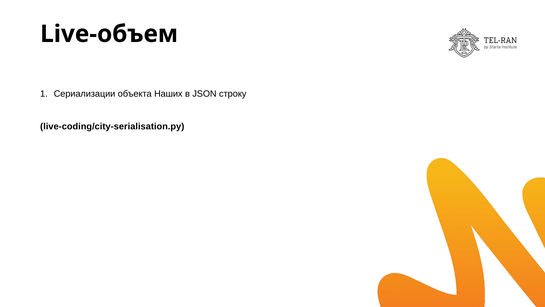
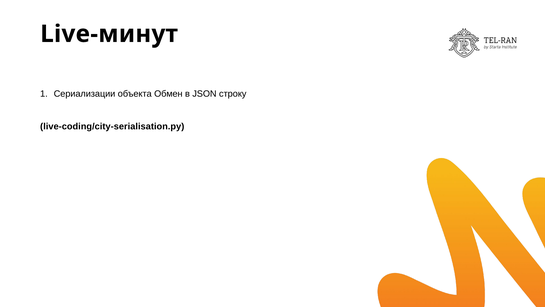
Live-объем: Live-объем -> Live-минут
Наших: Наших -> Обмен
